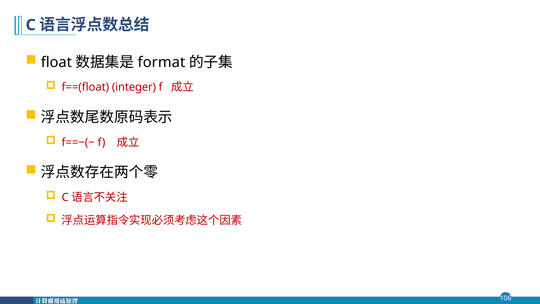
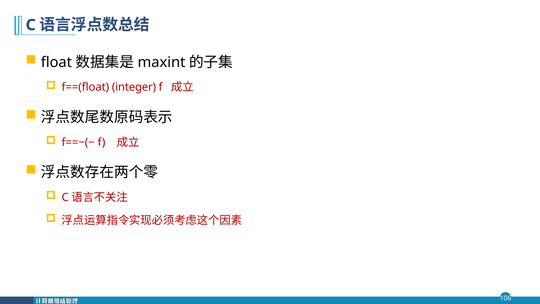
format: format -> maxint
